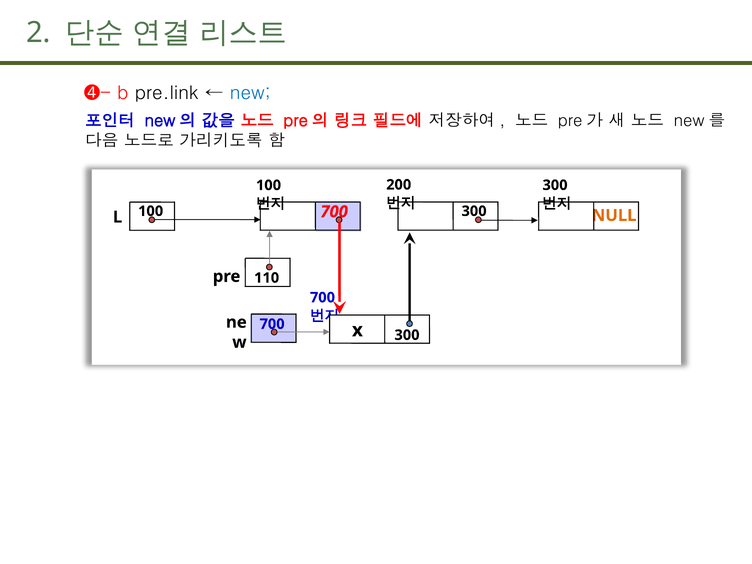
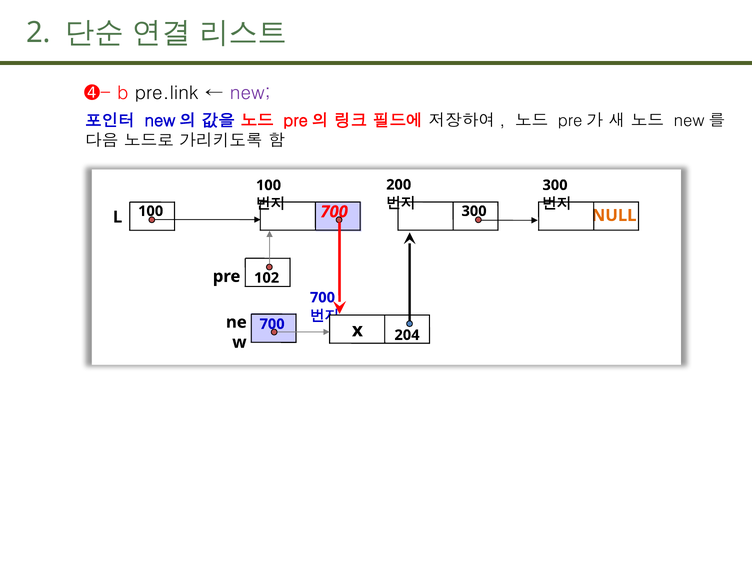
new colour: blue -> purple
110: 110 -> 102
x 300: 300 -> 204
